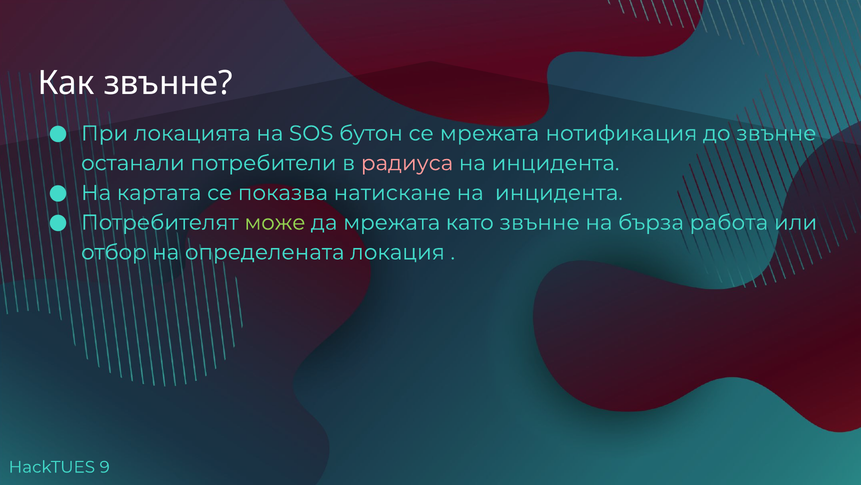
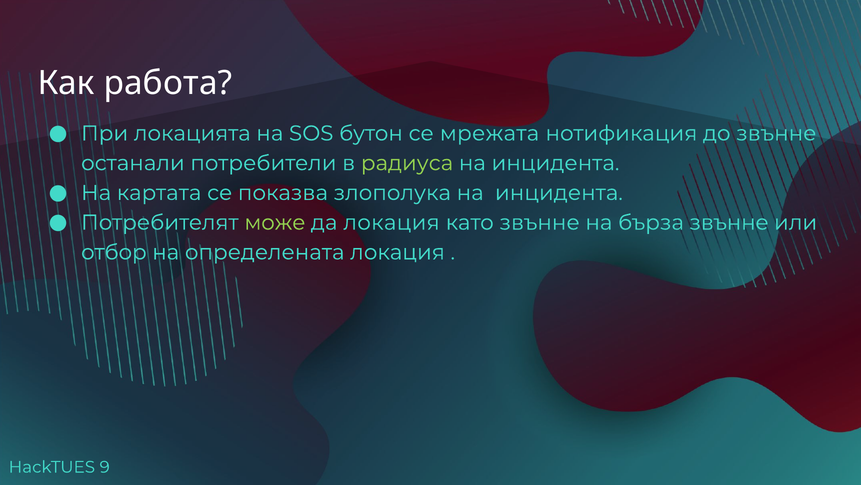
Как звънне: звънне -> работа
радиуса colour: pink -> light green
натискане: натискане -> злополука
да мрежата: мрежата -> локация
бърза работа: работа -> звънне
